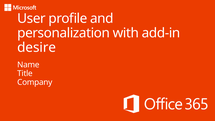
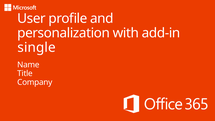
desire: desire -> single
